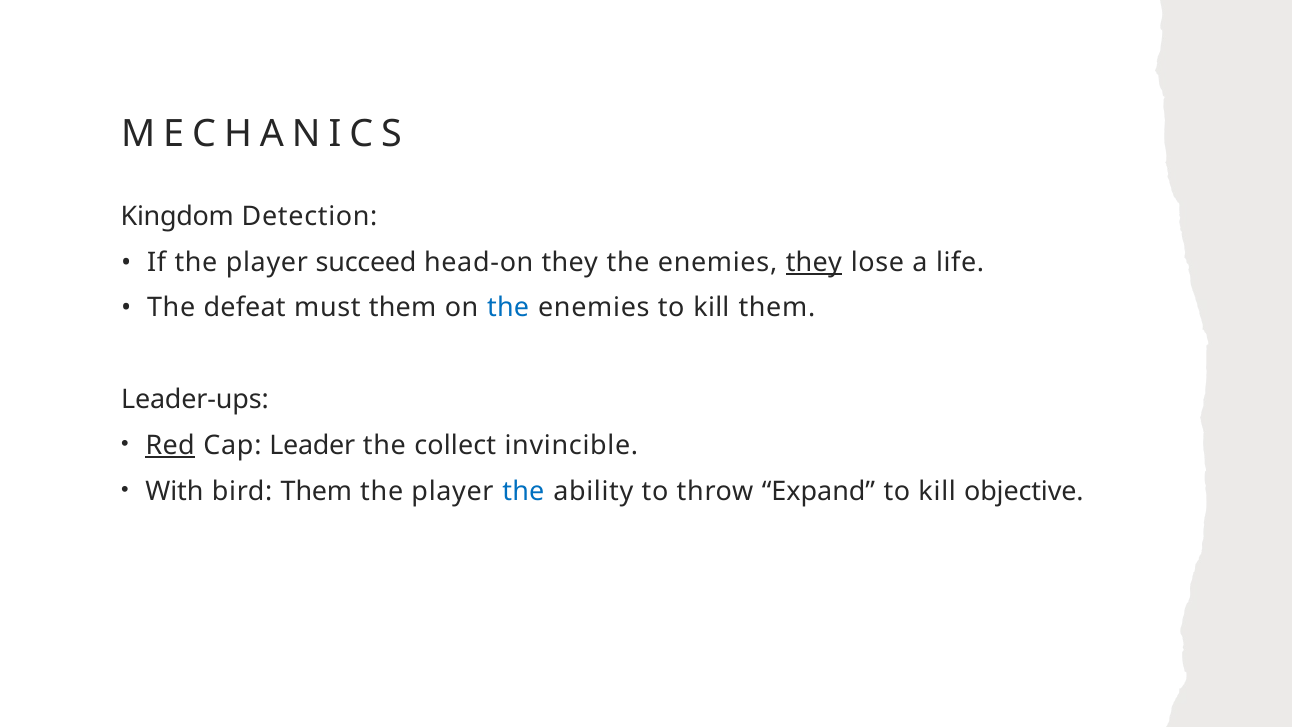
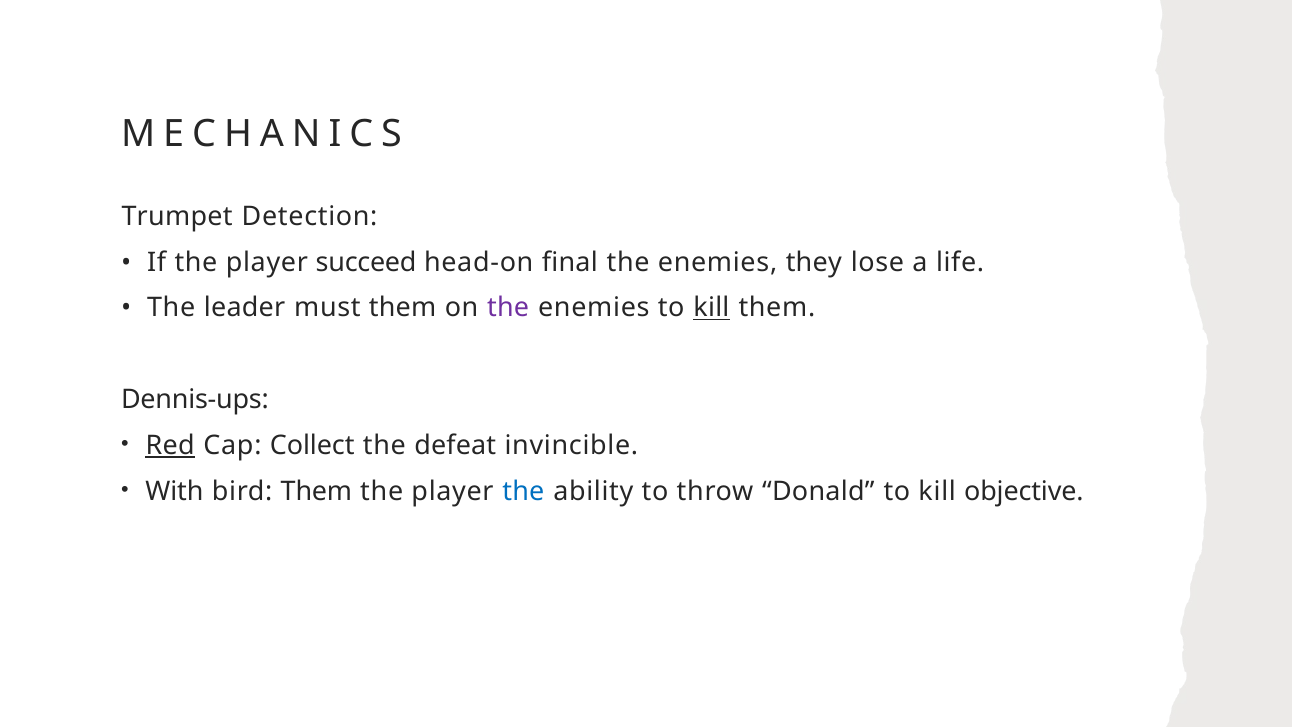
Kingdom: Kingdom -> Trumpet
head-on they: they -> final
they at (814, 262) underline: present -> none
defeat: defeat -> leader
the at (508, 308) colour: blue -> purple
kill at (711, 308) underline: none -> present
Leader-ups: Leader-ups -> Dennis-ups
Leader: Leader -> Collect
collect: collect -> defeat
Expand: Expand -> Donald
